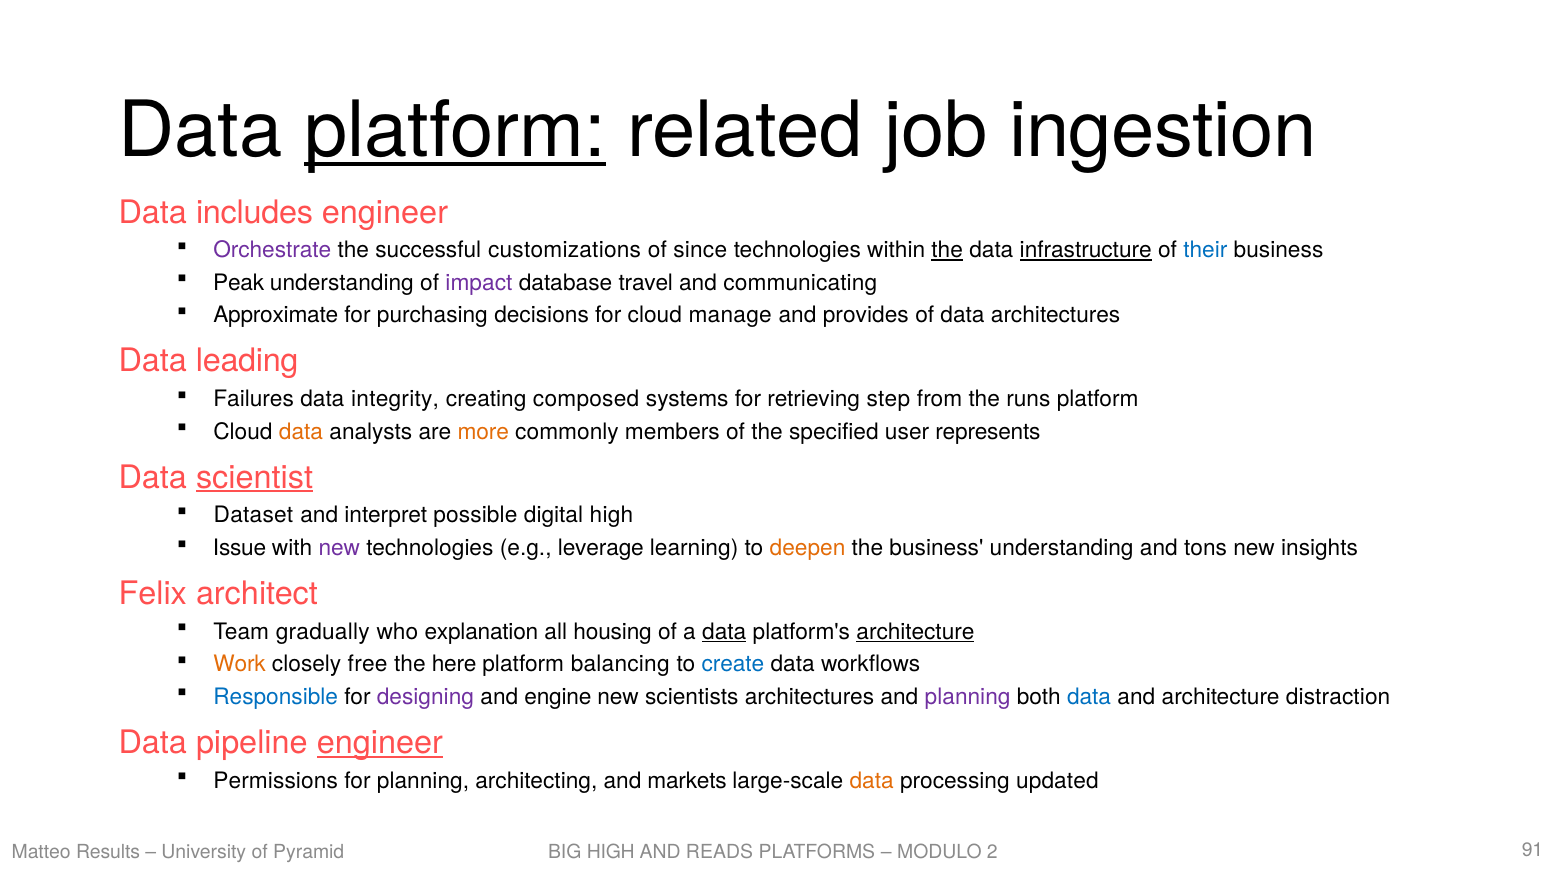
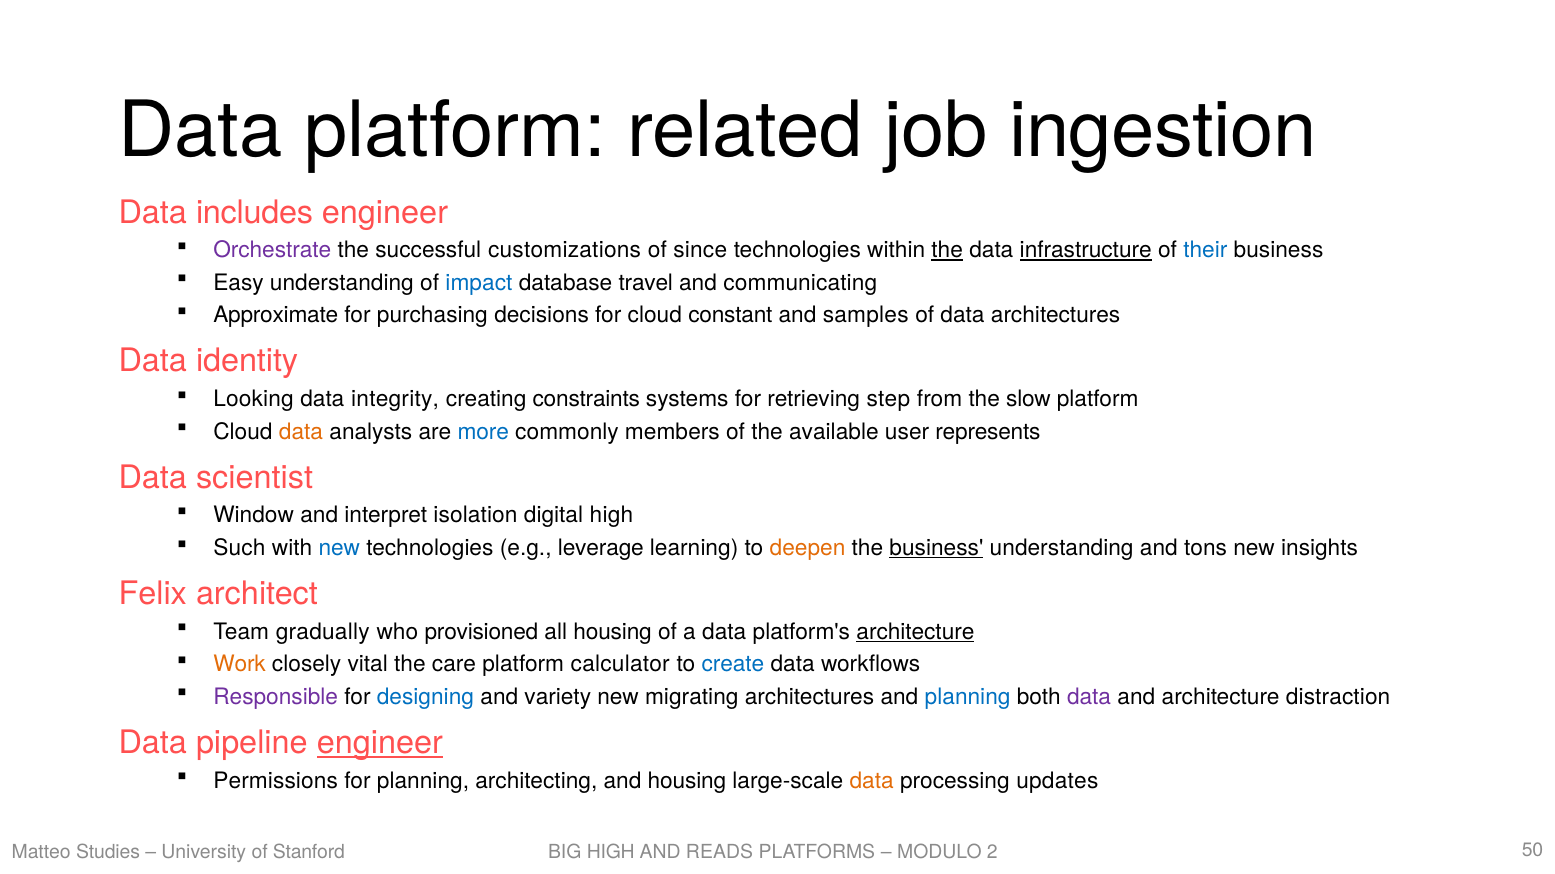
platform at (455, 131) underline: present -> none
Peak: Peak -> Easy
impact colour: purple -> blue
manage: manage -> constant
provides: provides -> samples
leading: leading -> identity
Failures: Failures -> Looking
composed: composed -> constraints
runs: runs -> slow
more colour: orange -> blue
specified: specified -> available
scientist underline: present -> none
Dataset: Dataset -> Window
possible: possible -> isolation
Issue: Issue -> Such
new at (339, 548) colour: purple -> blue
business at (936, 548) underline: none -> present
explanation: explanation -> provisioned
data at (724, 632) underline: present -> none
free: free -> vital
here: here -> care
balancing: balancing -> calculator
Responsible colour: blue -> purple
designing colour: purple -> blue
engine: engine -> variety
scientists: scientists -> migrating
planning at (968, 697) colour: purple -> blue
data at (1089, 697) colour: blue -> purple
and markets: markets -> housing
updated: updated -> updates
Results: Results -> Studies
Pyramid: Pyramid -> Stanford
91: 91 -> 50
